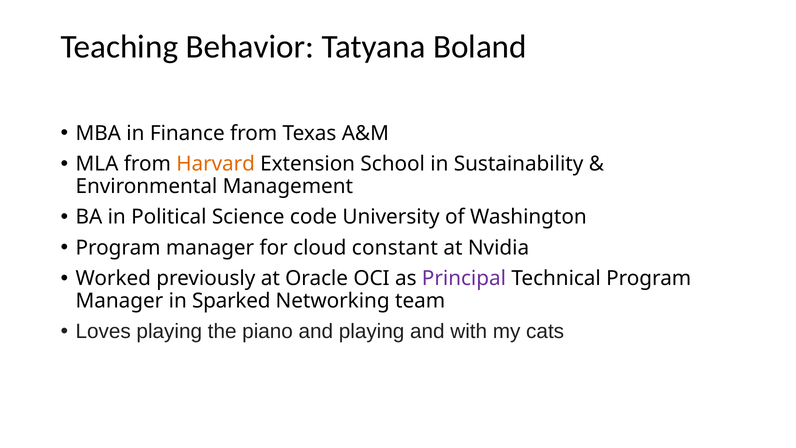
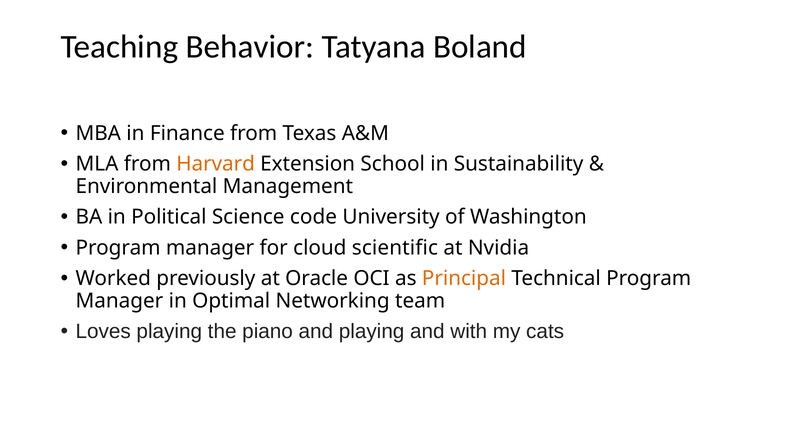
constant: constant -> scientific
Principal colour: purple -> orange
Sparked: Sparked -> Optimal
